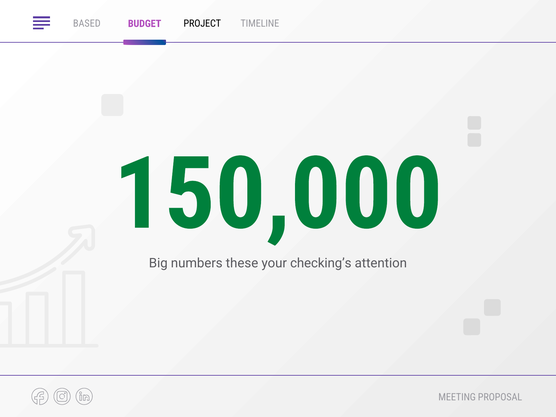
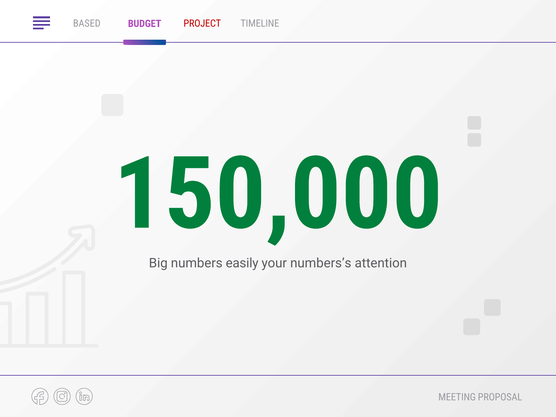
PROJECT colour: black -> red
these: these -> easily
checking’s: checking’s -> numbers’s
